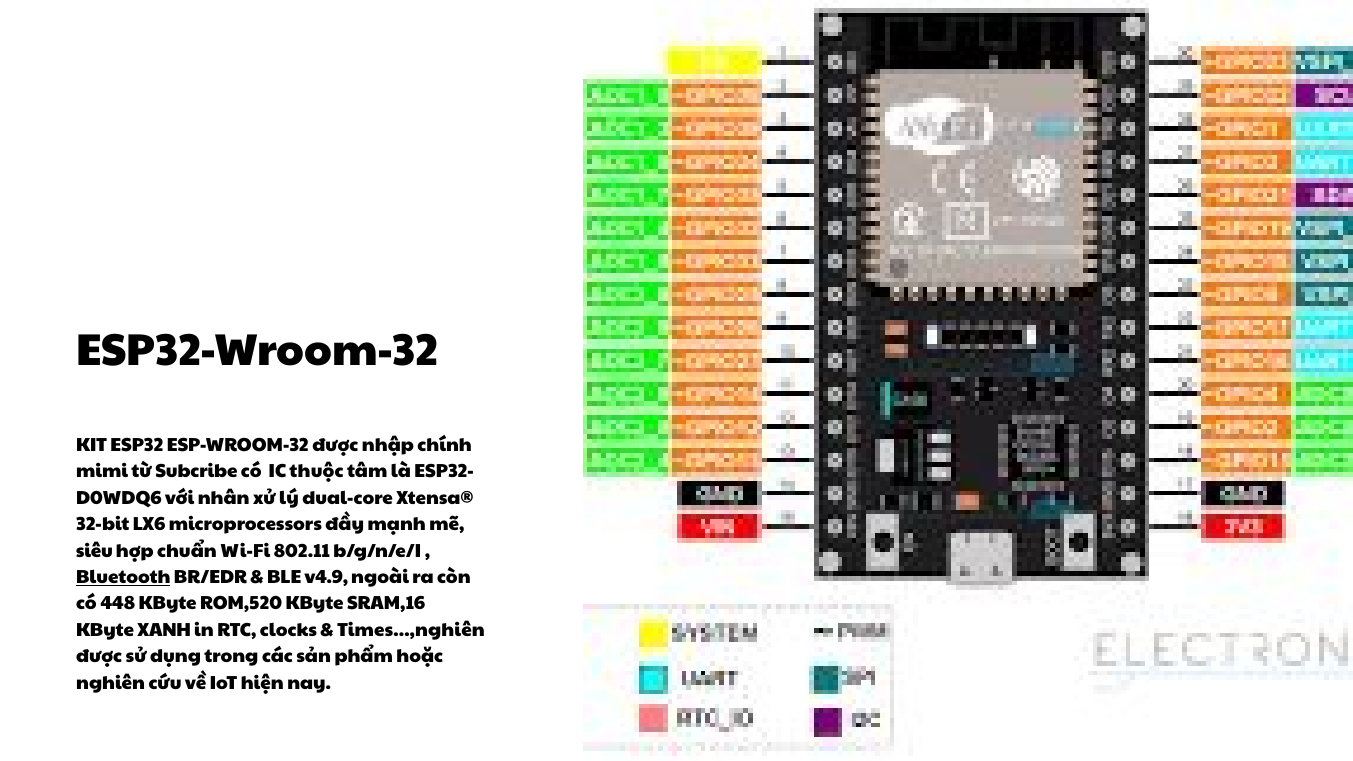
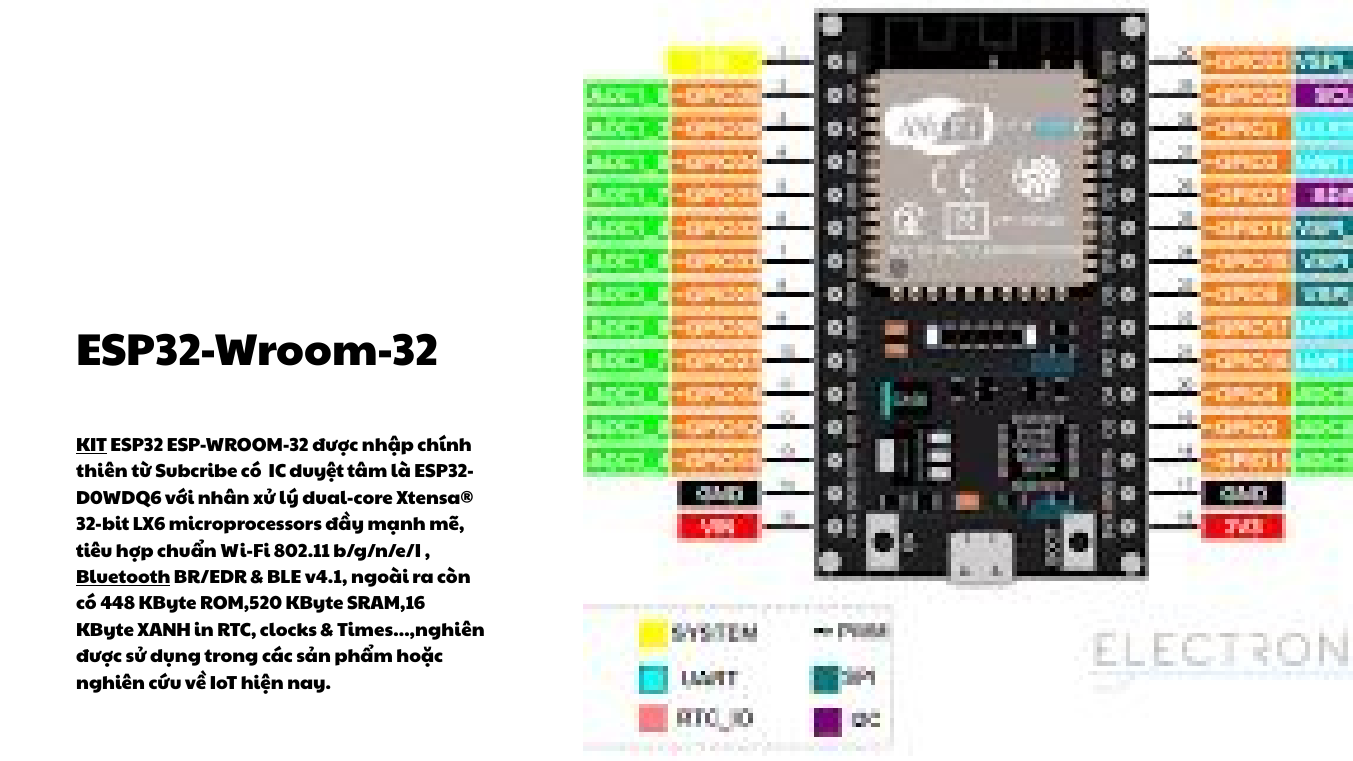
KIT underline: none -> present
mimi: mimi -> thiên
thuộc: thuộc -> duyệt
siêu: siêu -> tiêu
v4.9: v4.9 -> v4.1
